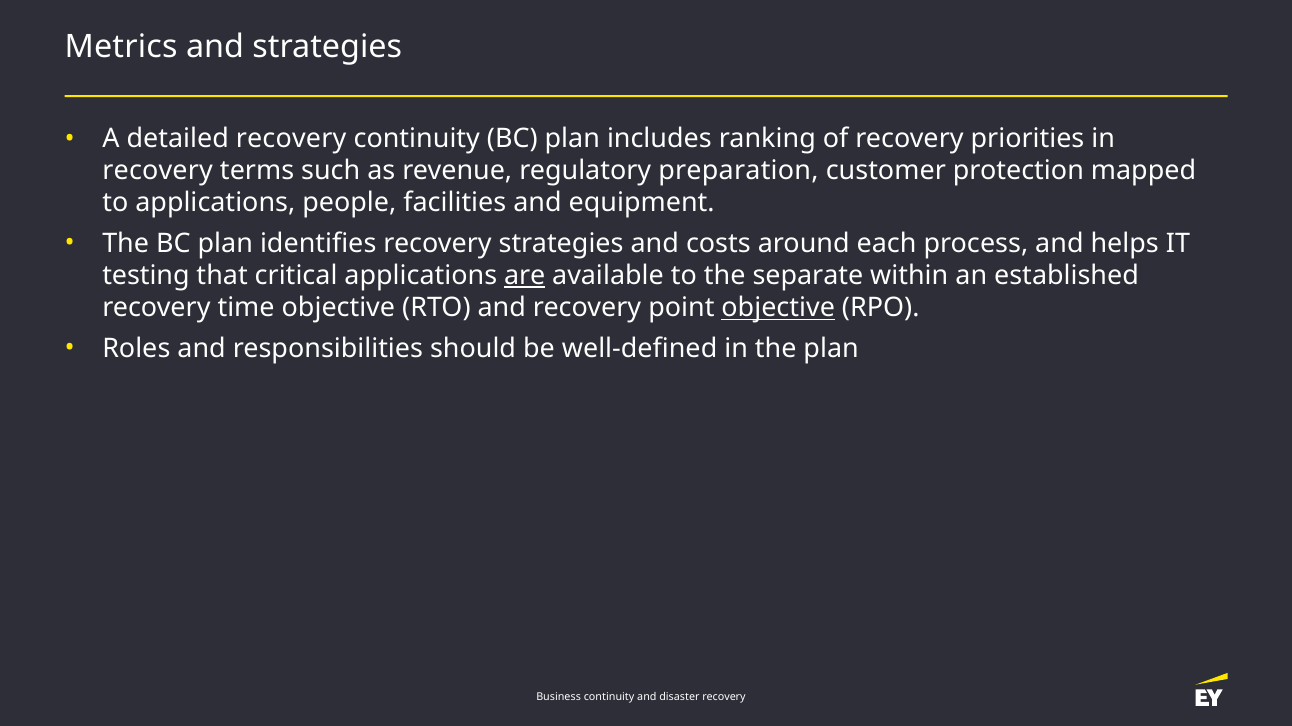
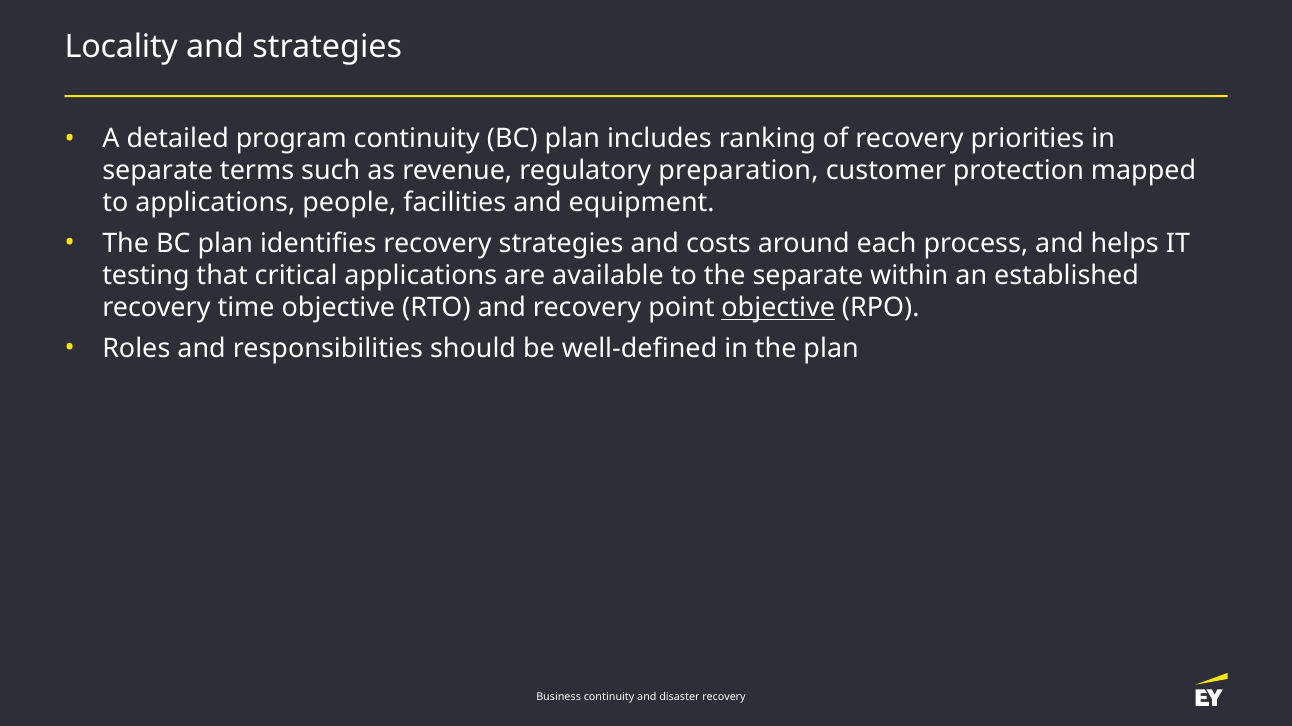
Metrics: Metrics -> Locality
detailed recovery: recovery -> program
recovery at (158, 171): recovery -> separate
are underline: present -> none
